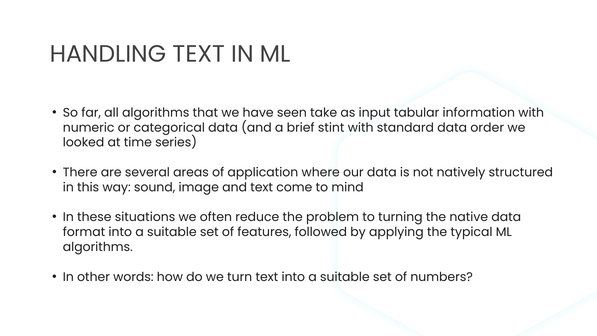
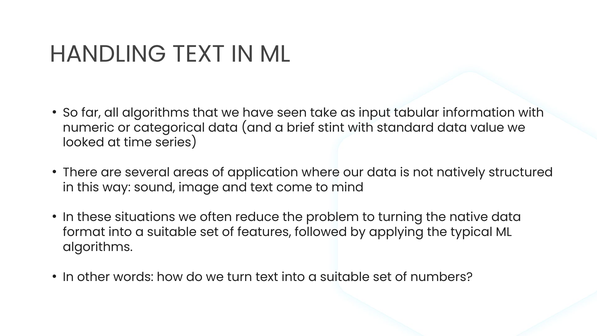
order: order -> value
